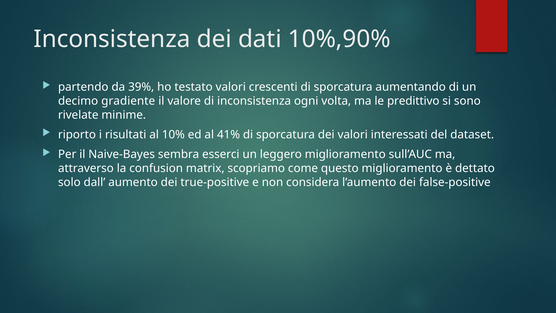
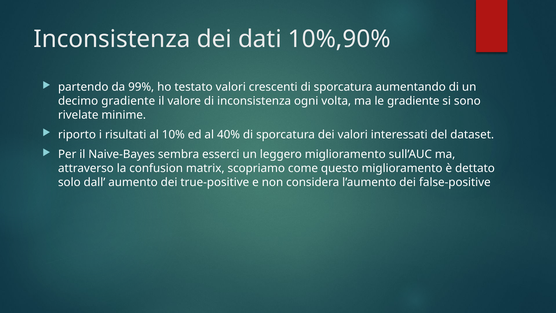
39%: 39% -> 99%
le predittivo: predittivo -> gradiente
41%: 41% -> 40%
